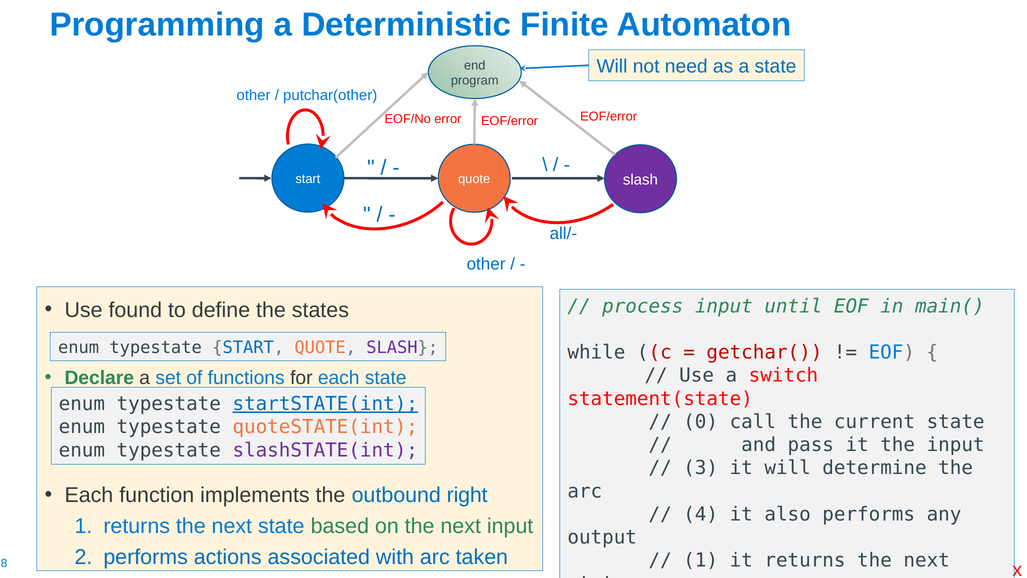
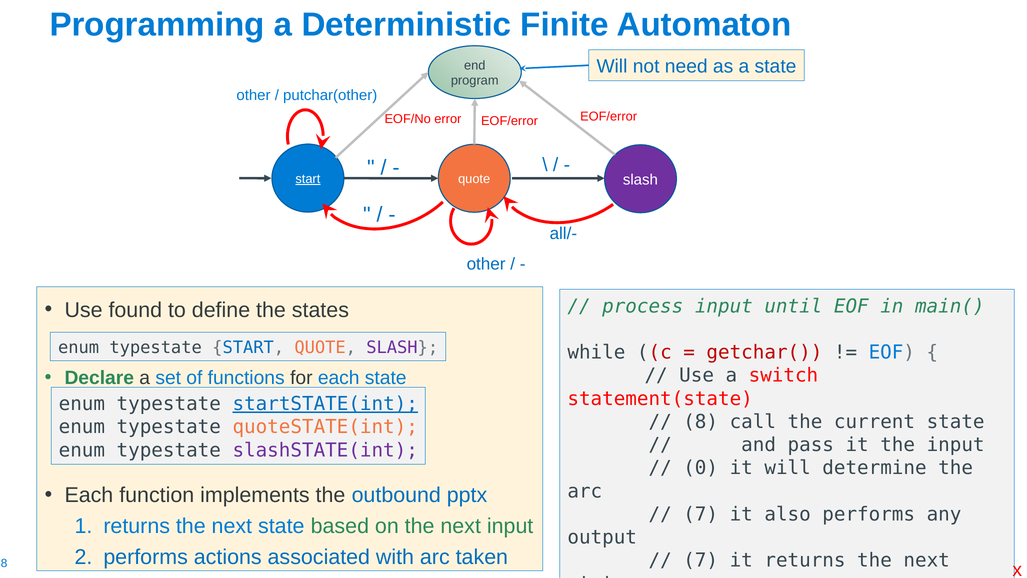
start at (308, 179) underline: none -> present
0: 0 -> 8
3: 3 -> 0
right: right -> pptx
4 at (701, 514): 4 -> 7
1 at (701, 560): 1 -> 7
